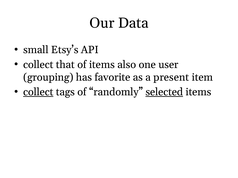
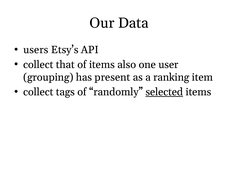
small: small -> users
favorite: favorite -> present
present: present -> ranking
collect at (38, 92) underline: present -> none
